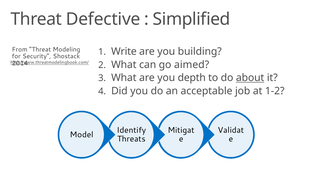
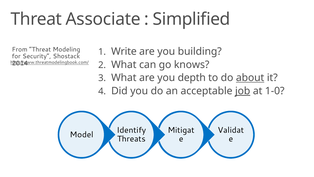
Defective: Defective -> Associate
aimed: aimed -> knows
job underline: none -> present
1-2: 1-2 -> 1-0
